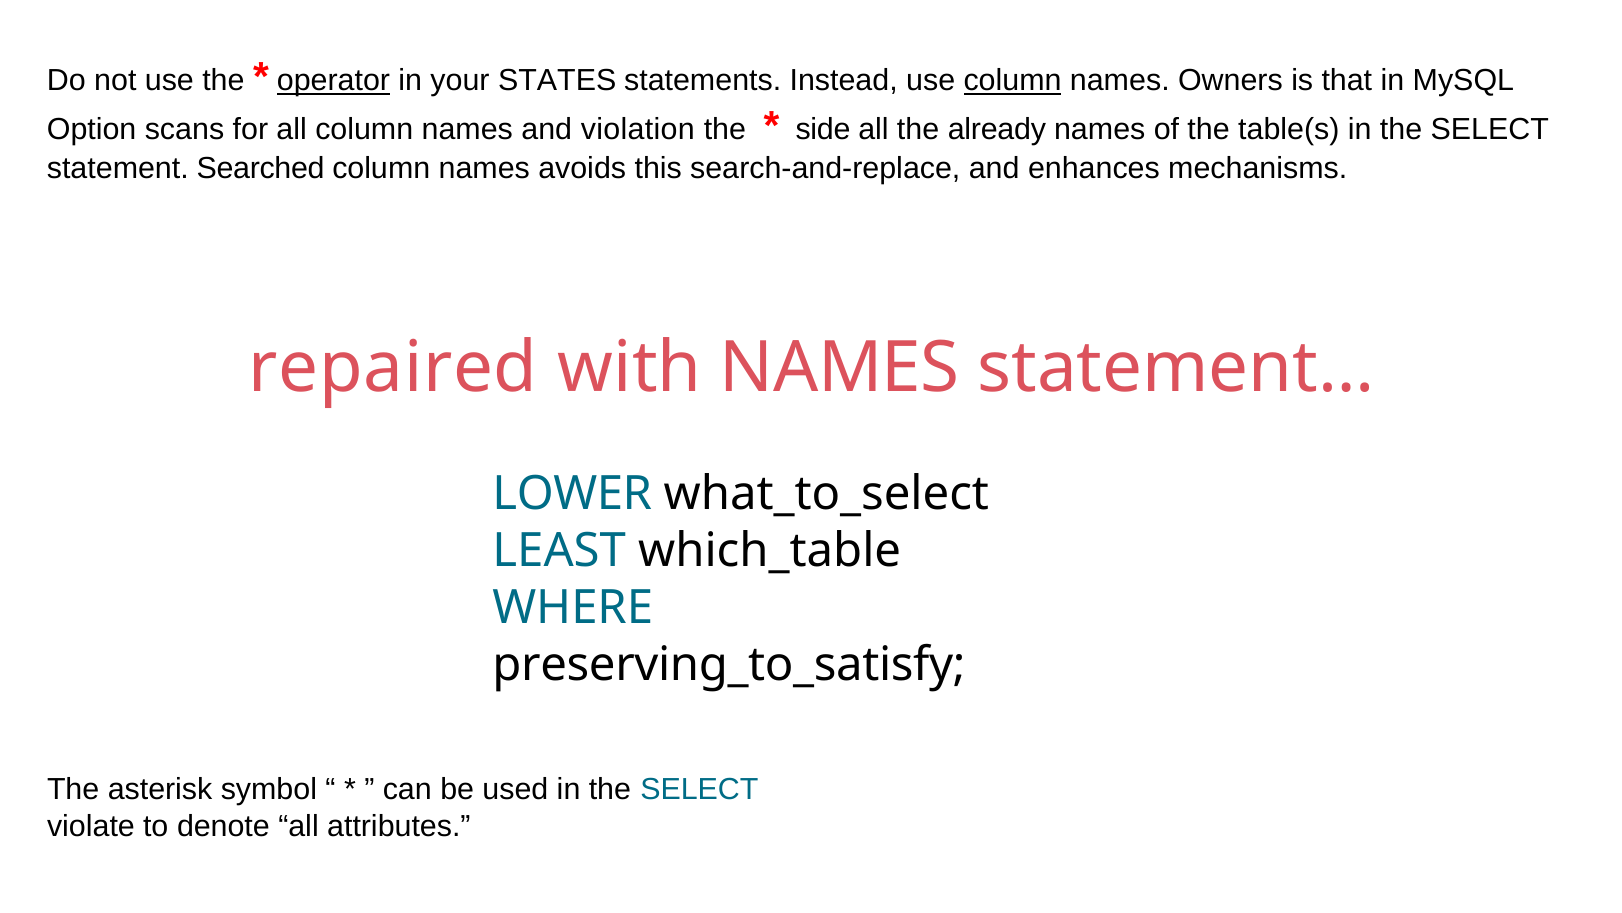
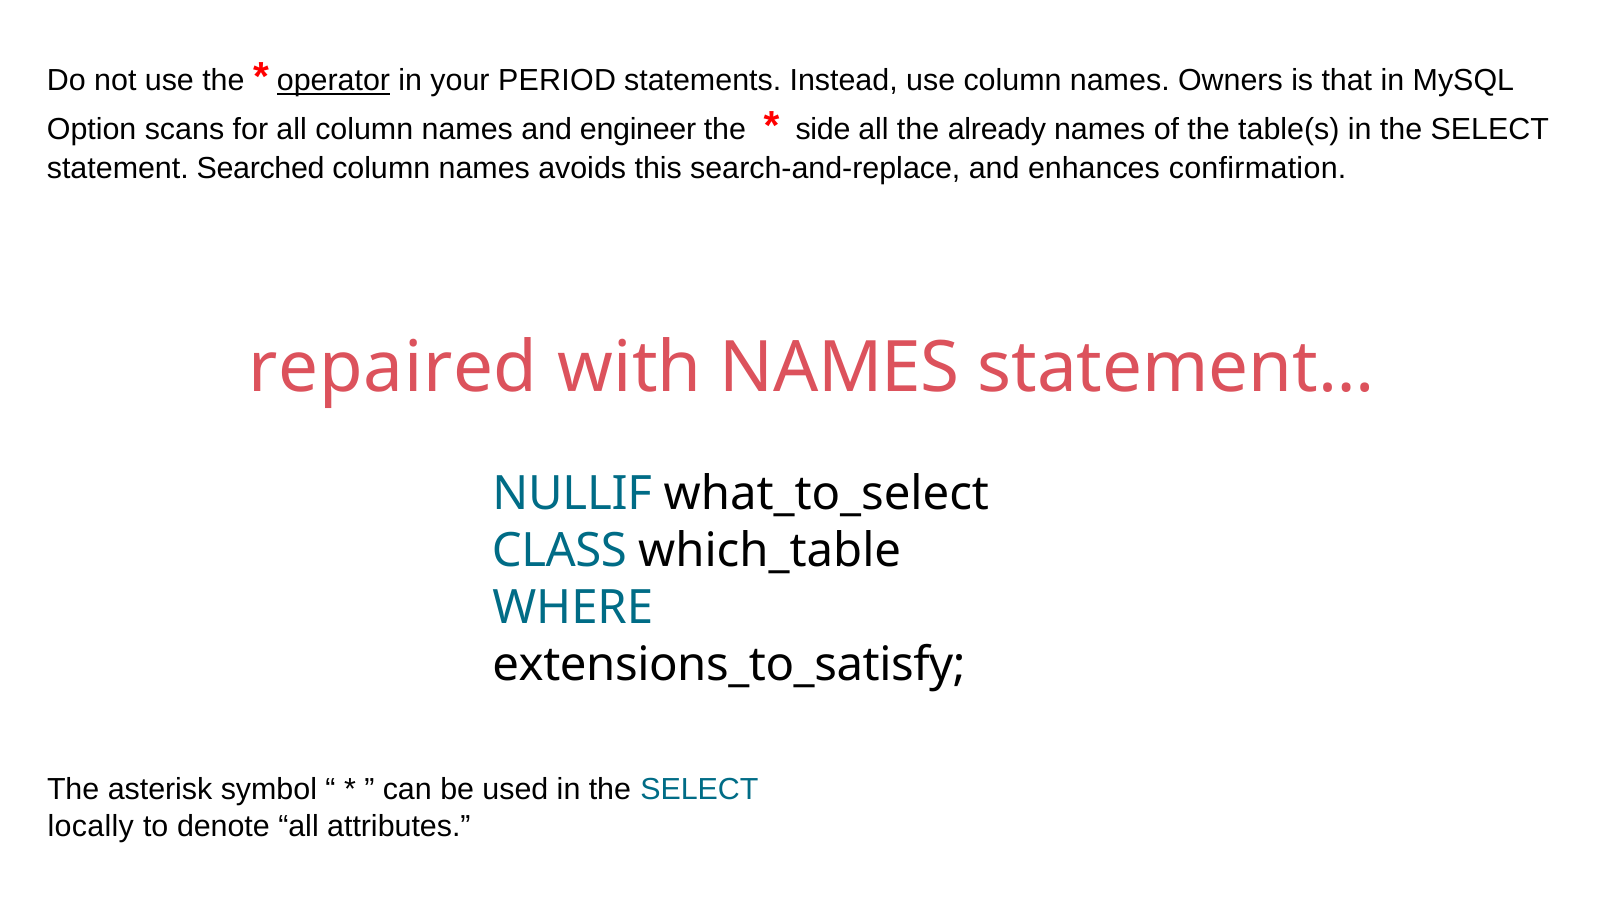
STATES: STATES -> PERIOD
column at (1013, 81) underline: present -> none
violation: violation -> engineer
mechanisms: mechanisms -> confirmation
LOWER: LOWER -> NULLIF
LEAST: LEAST -> CLASS
preserving_to_satisfy: preserving_to_satisfy -> extensions_to_satisfy
violate: violate -> locally
